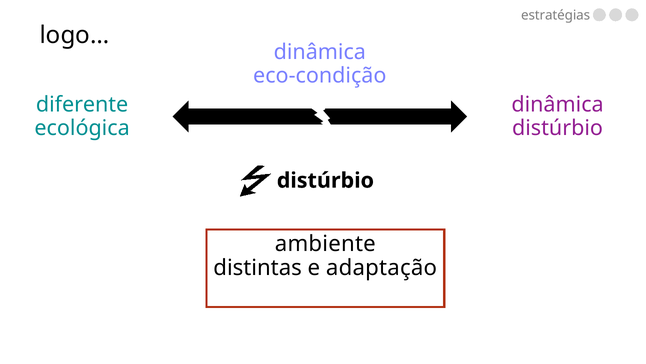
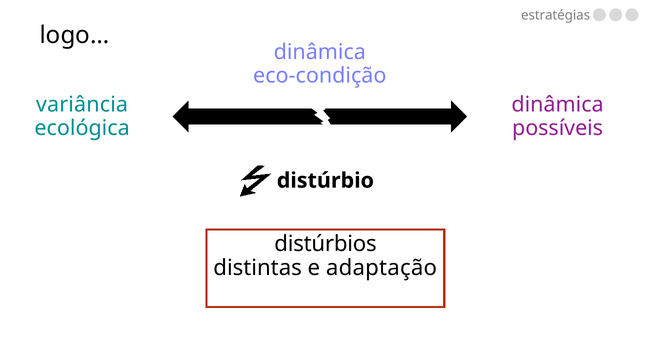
diferente: diferente -> variância
distúrbio at (558, 128): distúrbio -> possíveis
ambiente: ambiente -> distúrbios
